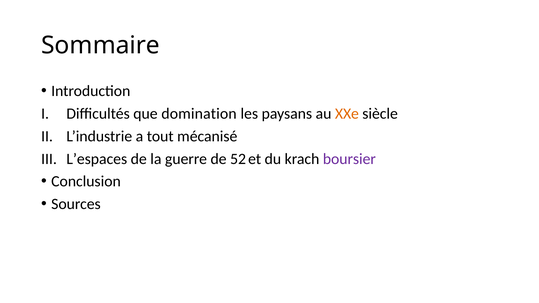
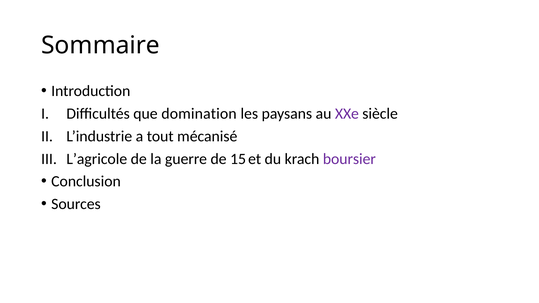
XXe colour: orange -> purple
L’espaces: L’espaces -> L’agricole
52: 52 -> 15
